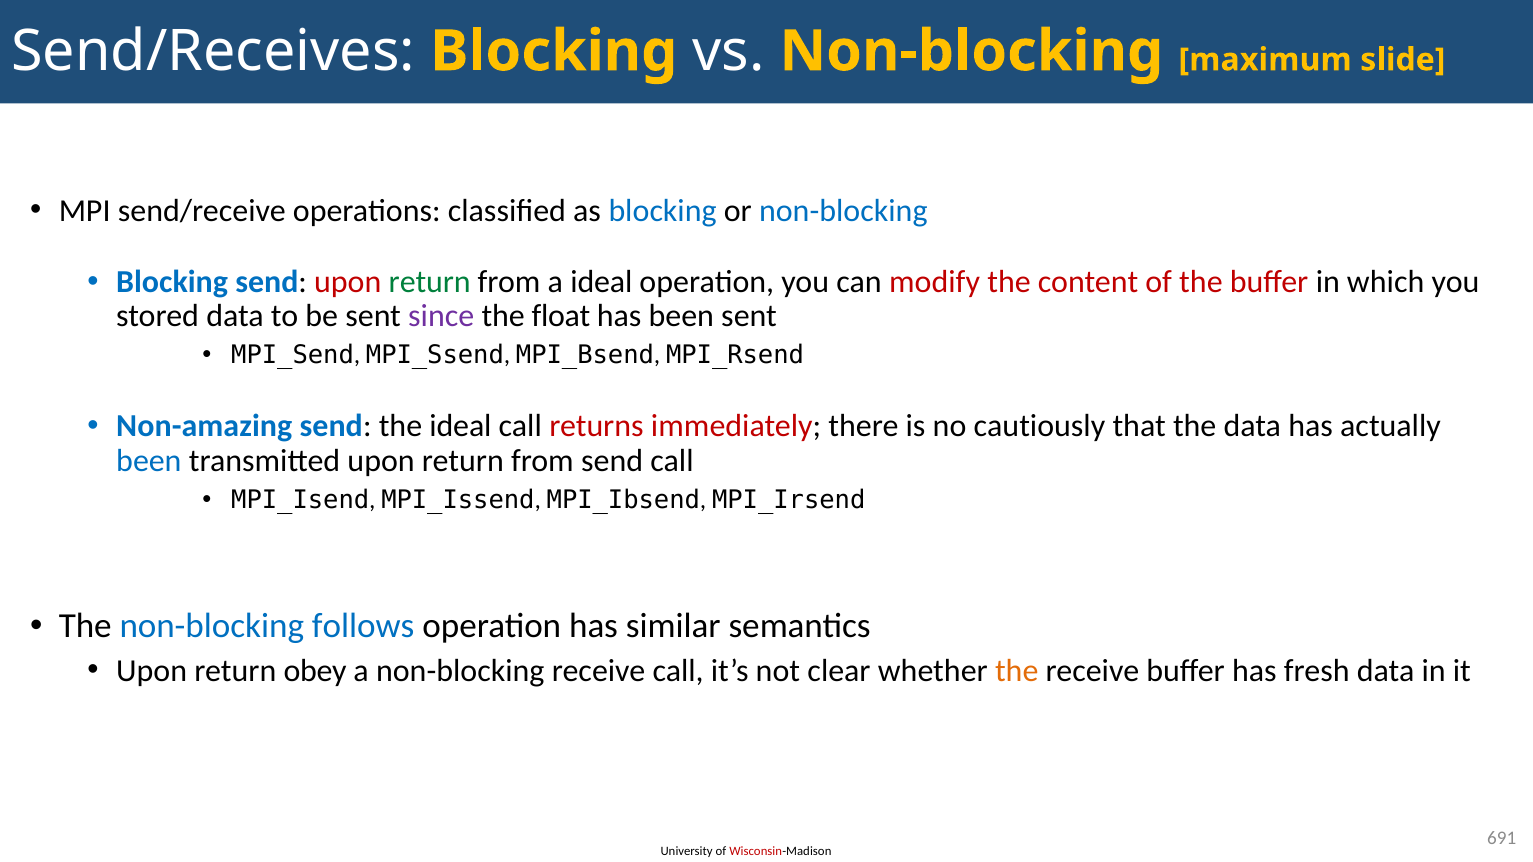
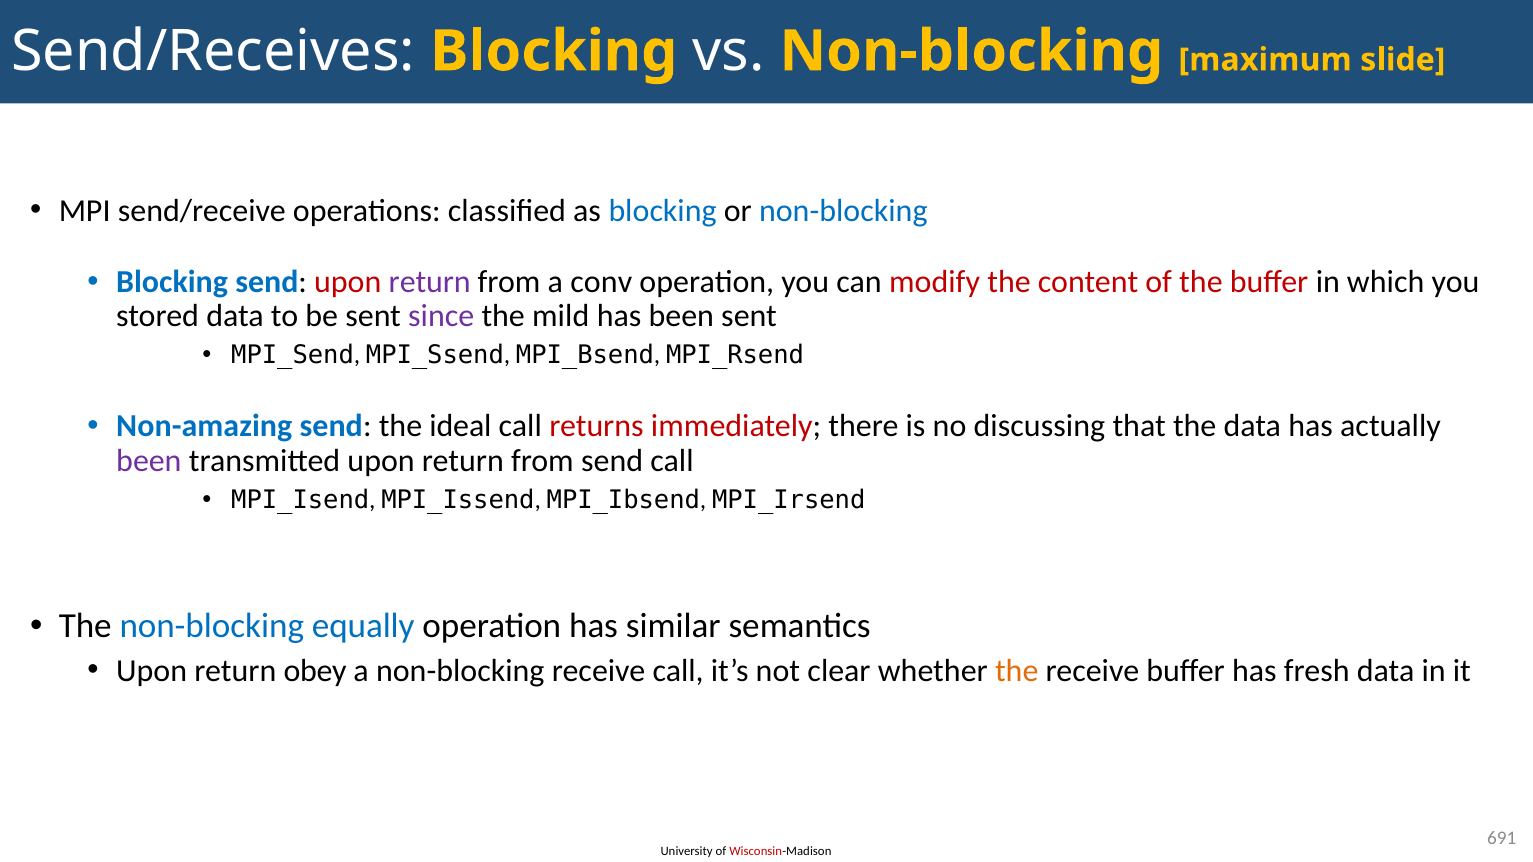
return at (430, 282) colour: green -> purple
a ideal: ideal -> conv
float: float -> mild
cautiously: cautiously -> discussing
been at (149, 461) colour: blue -> purple
follows: follows -> equally
